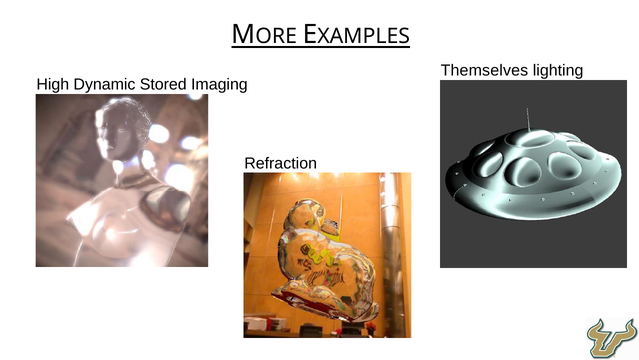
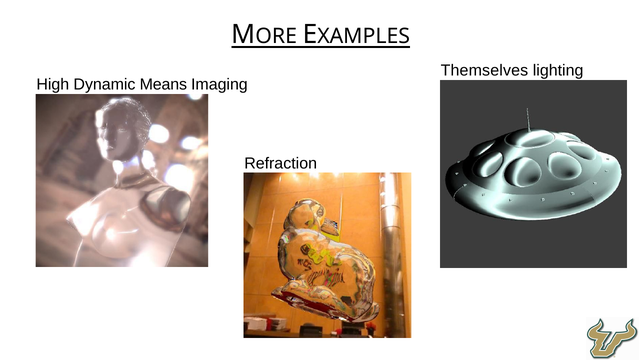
Stored: Stored -> Means
